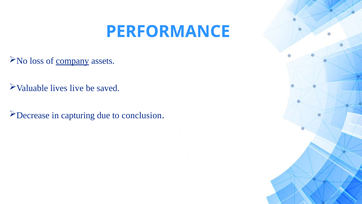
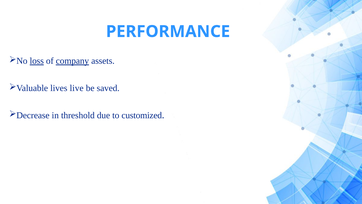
loss underline: none -> present
capturing: capturing -> threshold
conclusion: conclusion -> customized
